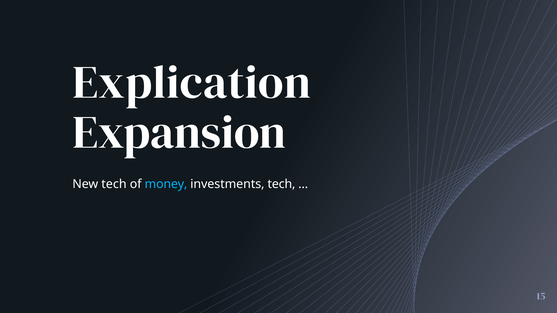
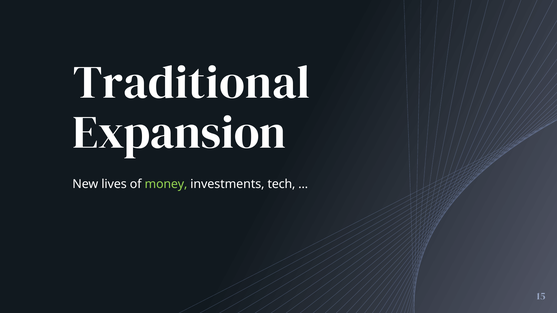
Explication: Explication -> Traditional
New tech: tech -> lives
money colour: light blue -> light green
